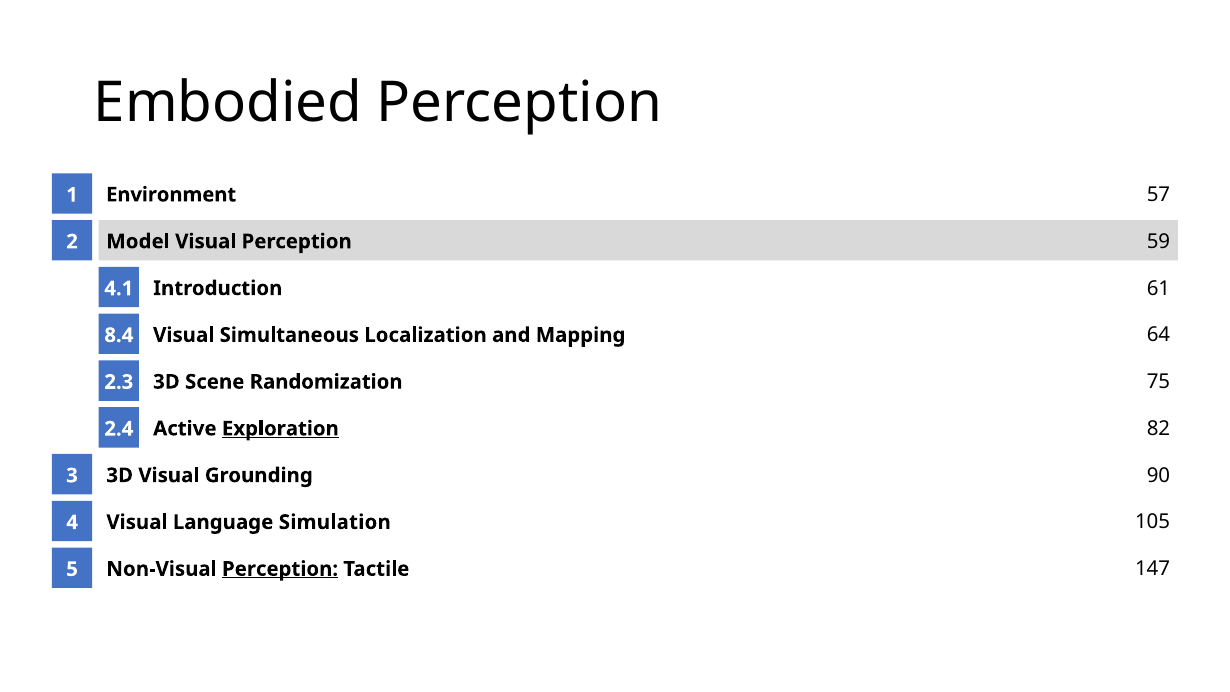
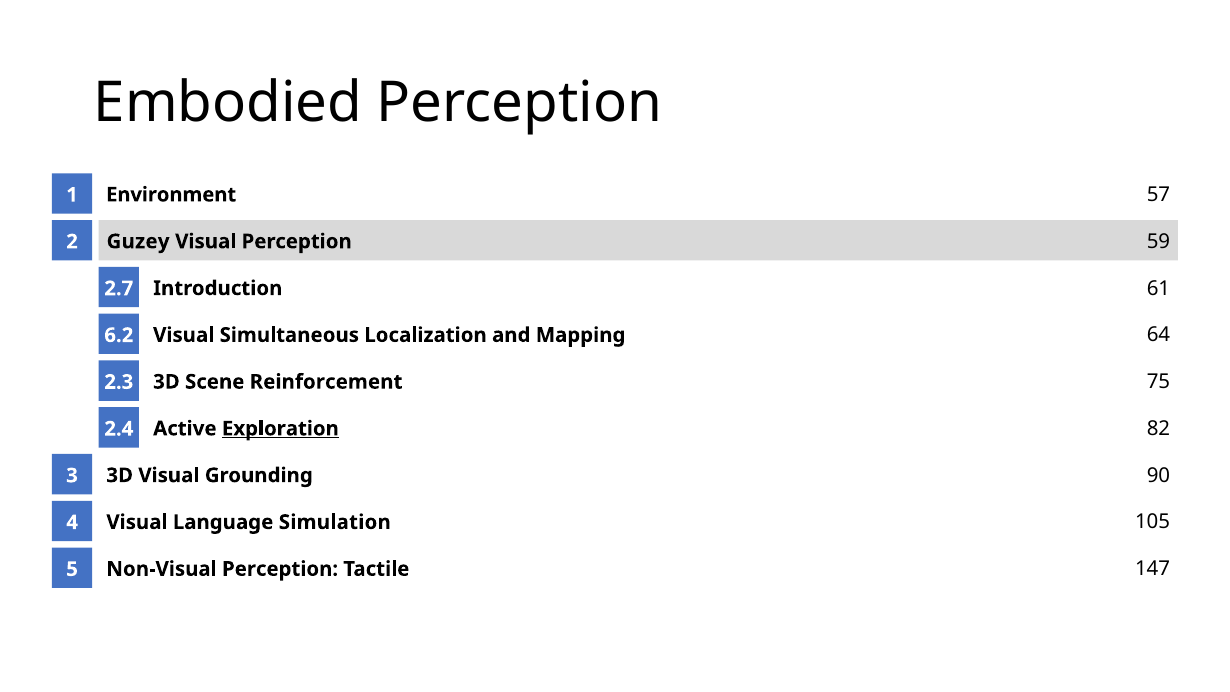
Model: Model -> Guzey
4.1: 4.1 -> 2.7
8.4: 8.4 -> 6.2
Randomization: Randomization -> Reinforcement
Perception at (280, 569) underline: present -> none
